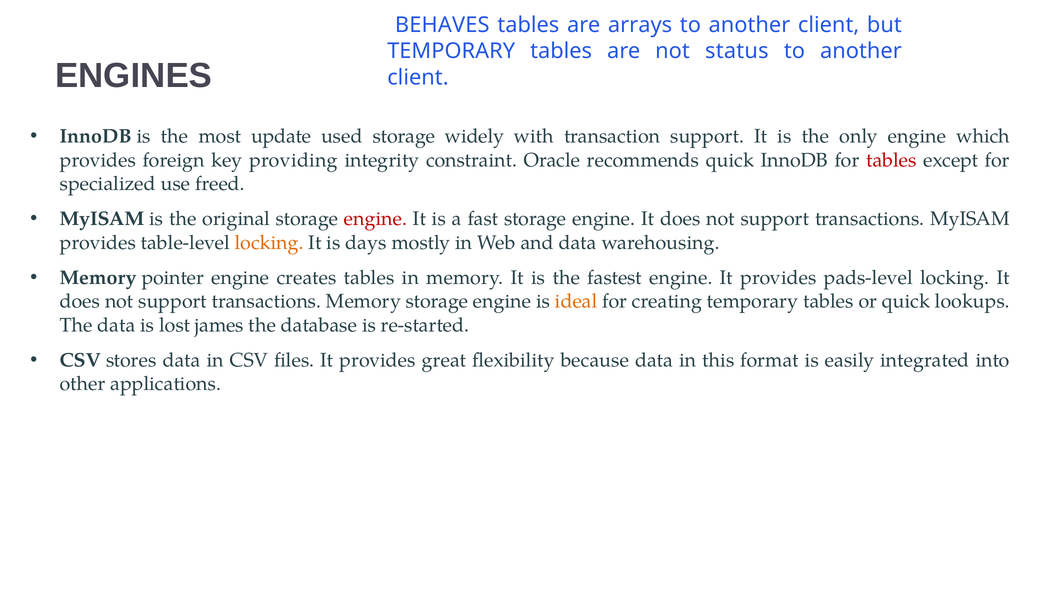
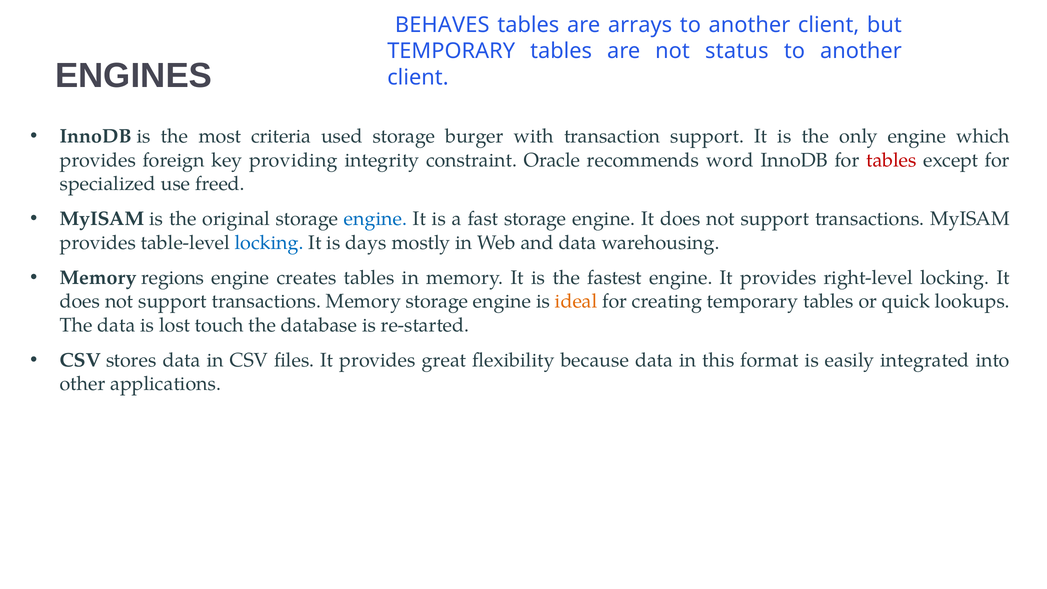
update: update -> criteria
widely: widely -> burger
recommends quick: quick -> word
engine at (376, 219) colour: red -> blue
locking at (269, 243) colour: orange -> blue
pointer: pointer -> regions
pads-level: pads-level -> right-level
james: james -> touch
